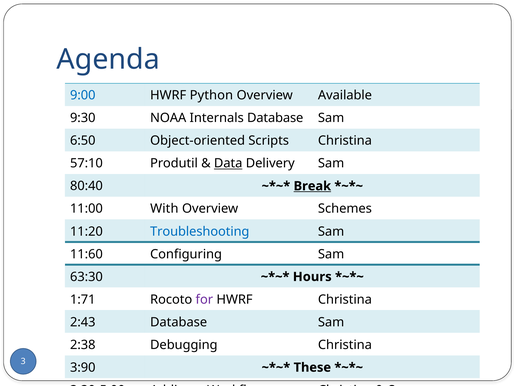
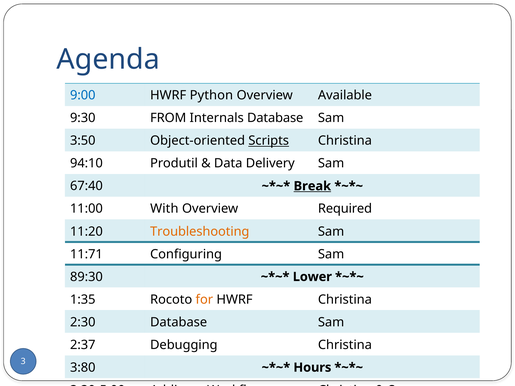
NOAA: NOAA -> FROM
6:50: 6:50 -> 3:50
Scripts underline: none -> present
57:10: 57:10 -> 94:10
Data underline: present -> none
80:40: 80:40 -> 67:40
Schemes: Schemes -> Required
Troubleshooting colour: blue -> orange
11:60: 11:60 -> 11:71
63:30: 63:30 -> 89:30
Hours: Hours -> Lower
1:71: 1:71 -> 1:35
for colour: purple -> orange
2:43: 2:43 -> 2:30
2:38: 2:38 -> 2:37
3:90: 3:90 -> 3:80
These: These -> Hours
